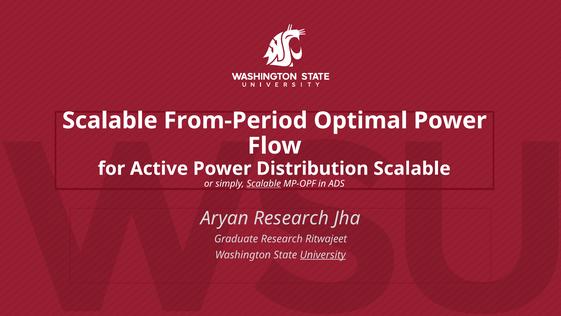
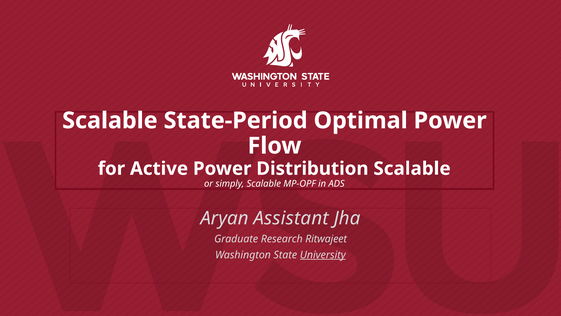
From-Period: From-Period -> State-Period
Scalable at (264, 184) underline: present -> none
Aryan Research: Research -> Assistant
